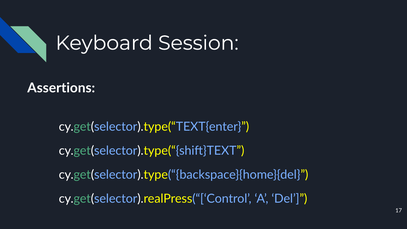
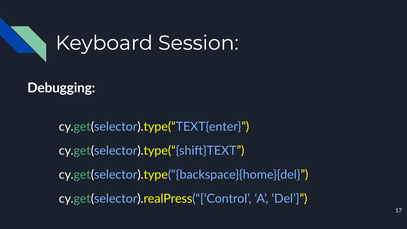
Assertions: Assertions -> Debugging
